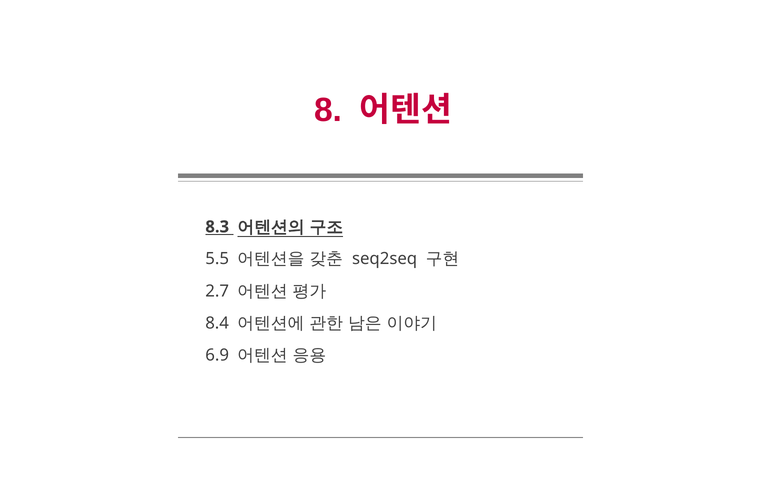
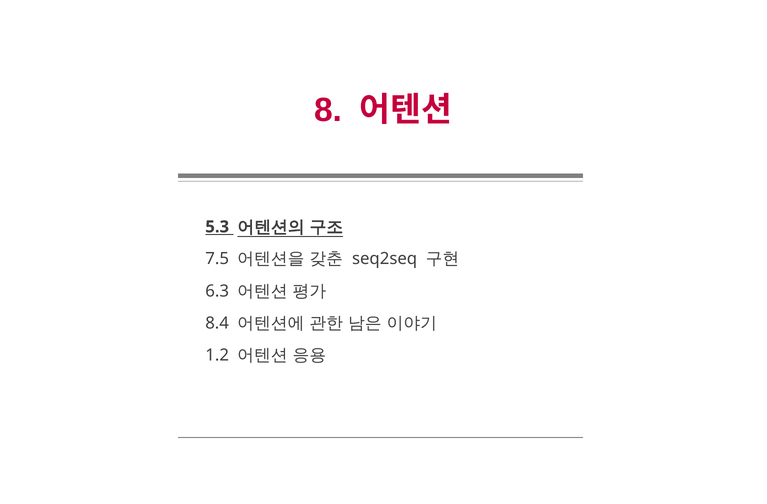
8.3: 8.3 -> 5.3
5.5: 5.5 -> 7.5
2.7: 2.7 -> 6.3
6.9: 6.9 -> 1.2
